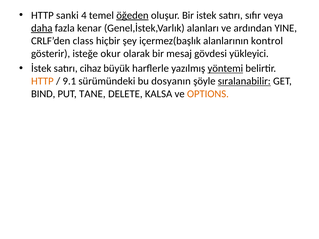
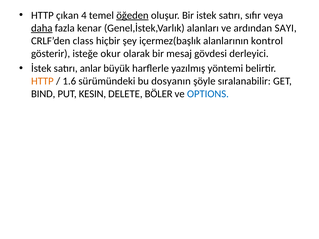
sanki: sanki -> çıkan
YINE: YINE -> SAYI
yükleyici: yükleyici -> derleyici
cihaz: cihaz -> anlar
yöntemi underline: present -> none
9.1: 9.1 -> 1.6
sıralanabilir underline: present -> none
TANE: TANE -> KESIN
KALSA: KALSA -> BÖLER
OPTIONS colour: orange -> blue
